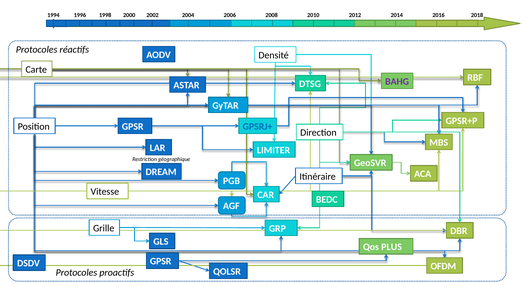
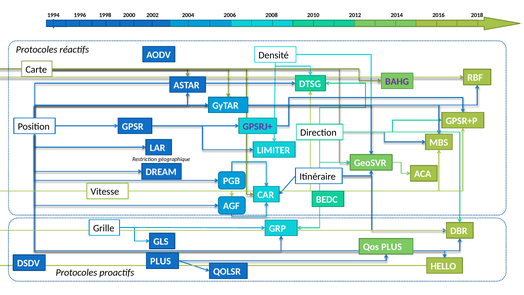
GPSRJ+ colour: blue -> purple
DSDV GPSR: GPSR -> PLUS
OFDM: OFDM -> HELLO
